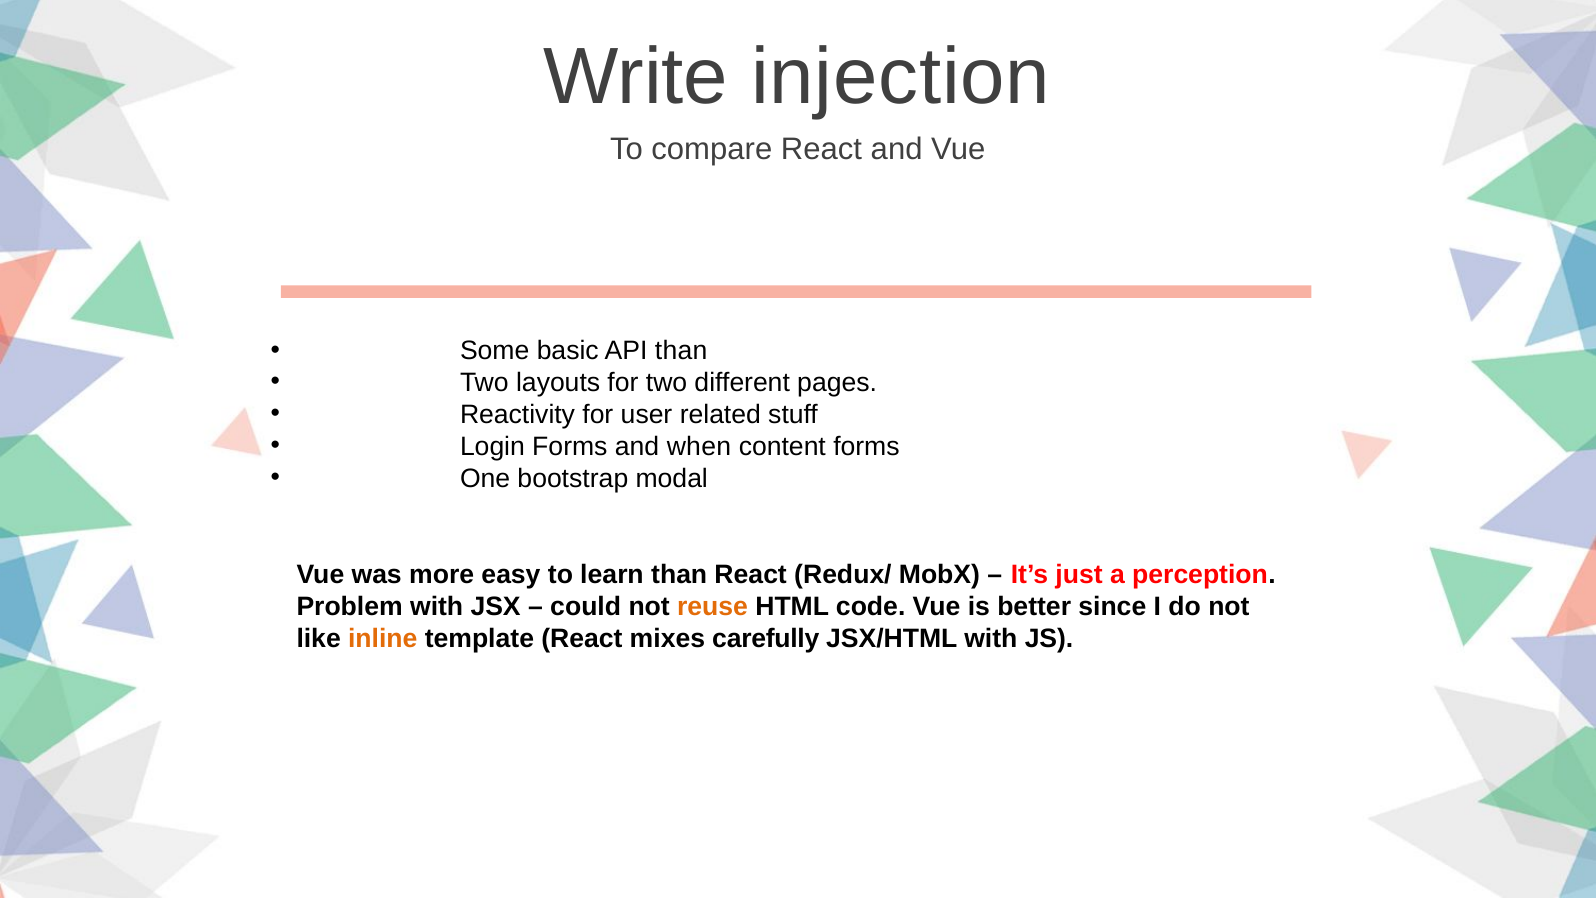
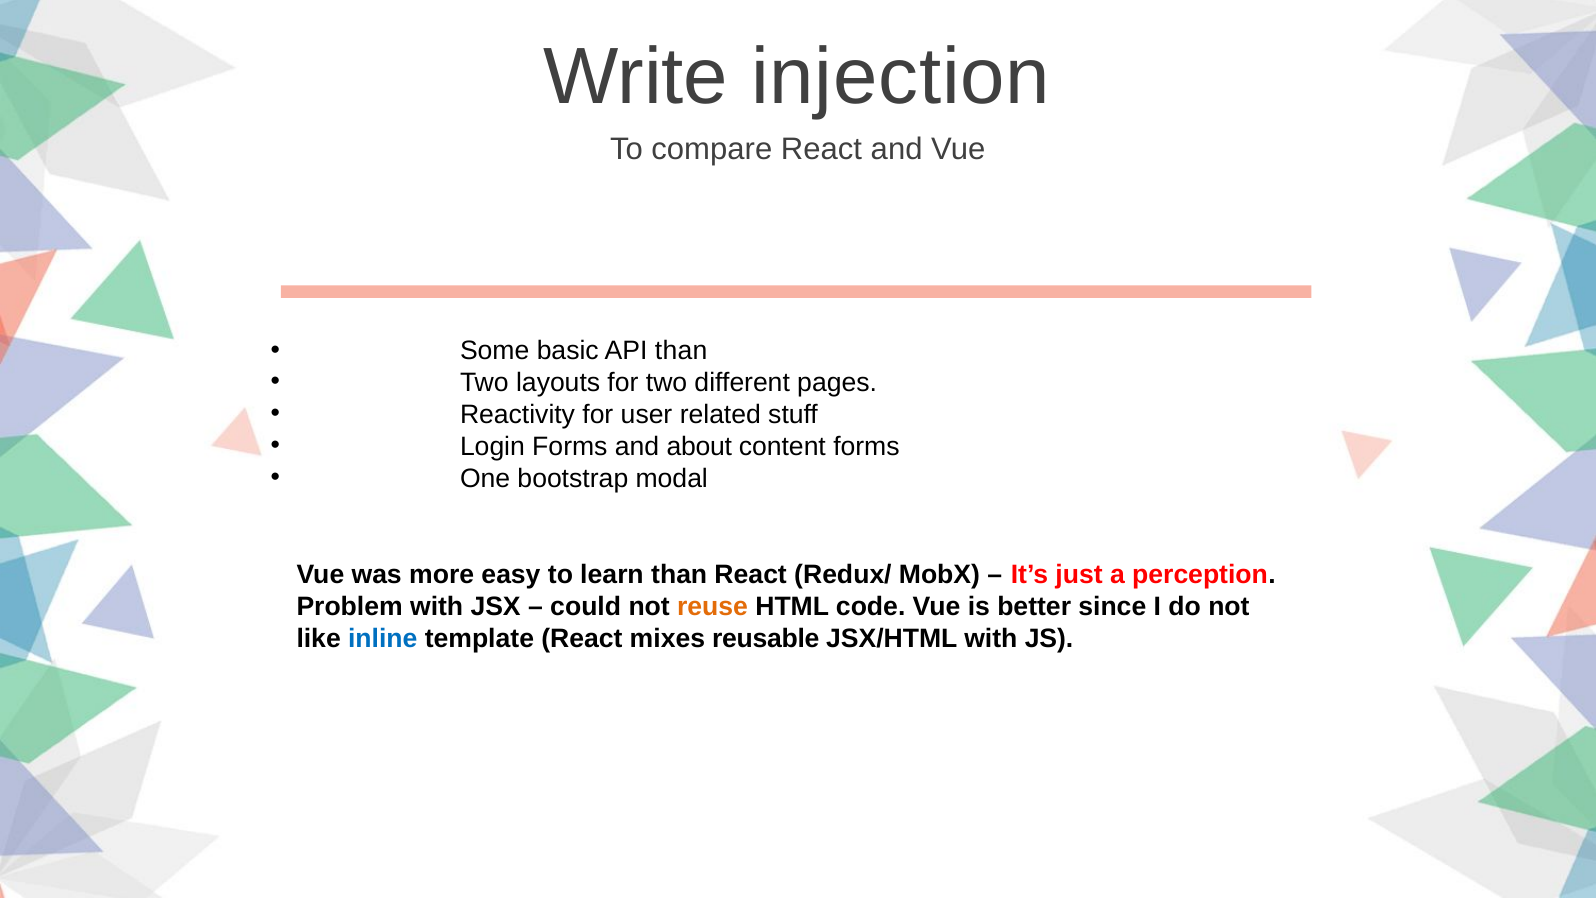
when: when -> about
inline colour: orange -> blue
carefully: carefully -> reusable
